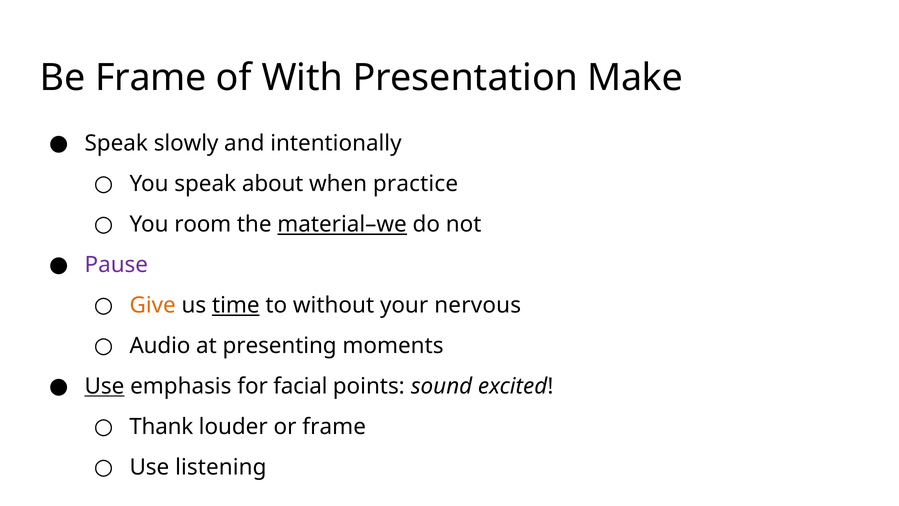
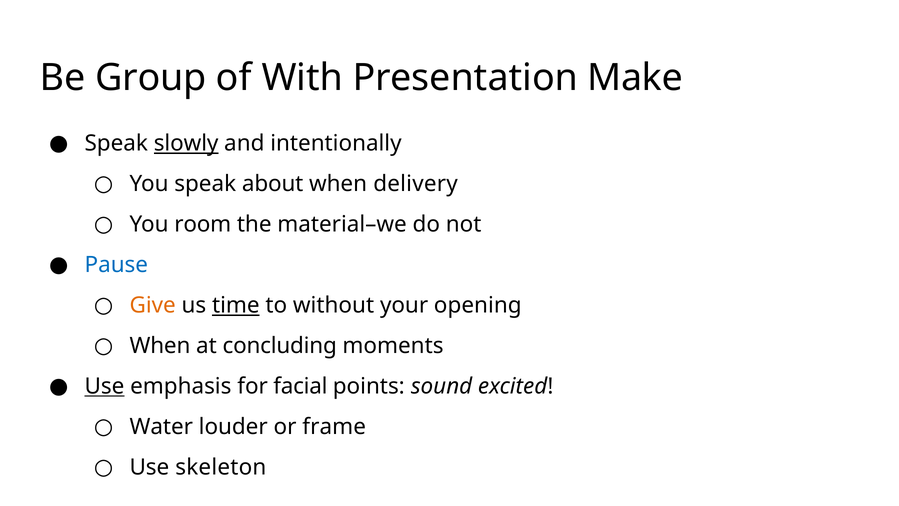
Be Frame: Frame -> Group
slowly underline: none -> present
practice: practice -> delivery
material–we underline: present -> none
Pause colour: purple -> blue
nervous: nervous -> opening
Audio at (160, 346): Audio -> When
presenting: presenting -> concluding
Thank: Thank -> Water
listening: listening -> skeleton
